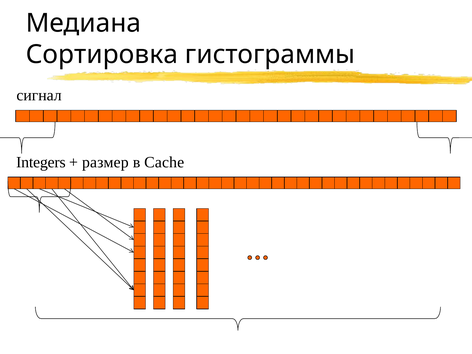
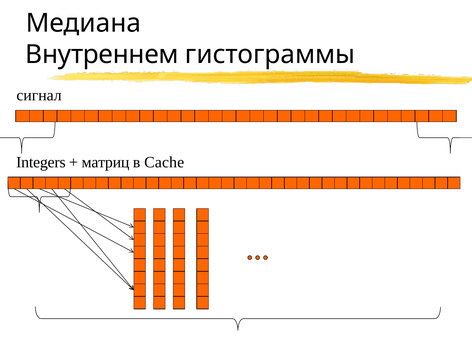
Сортировка: Сортировка -> Внутреннем
размер: размер -> матриц
